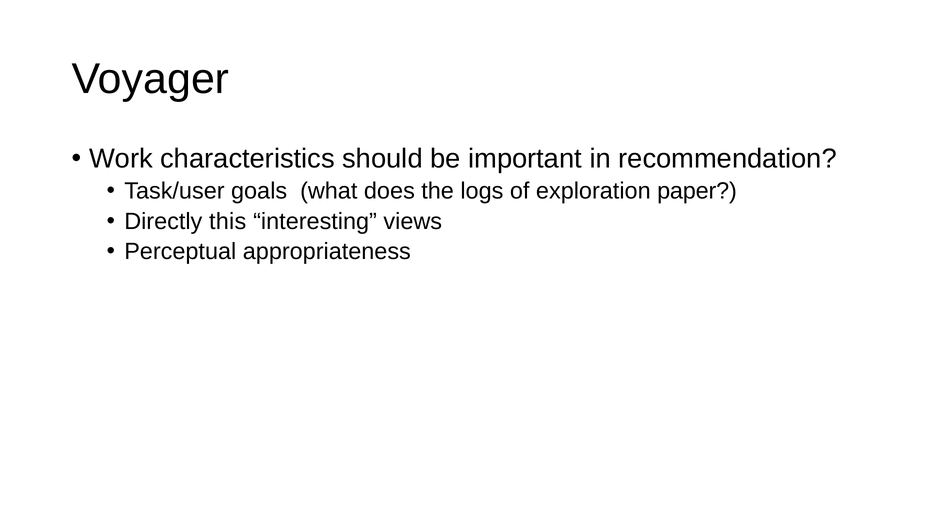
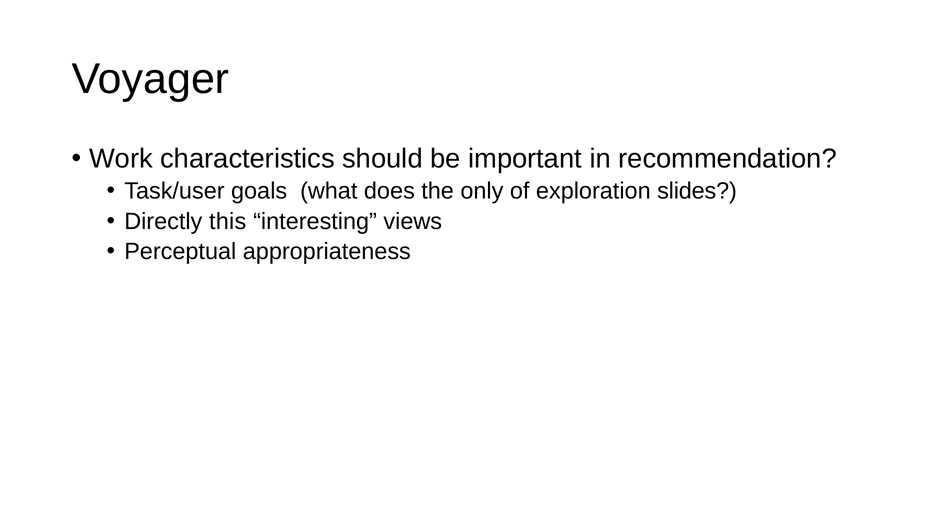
logs: logs -> only
paper: paper -> slides
